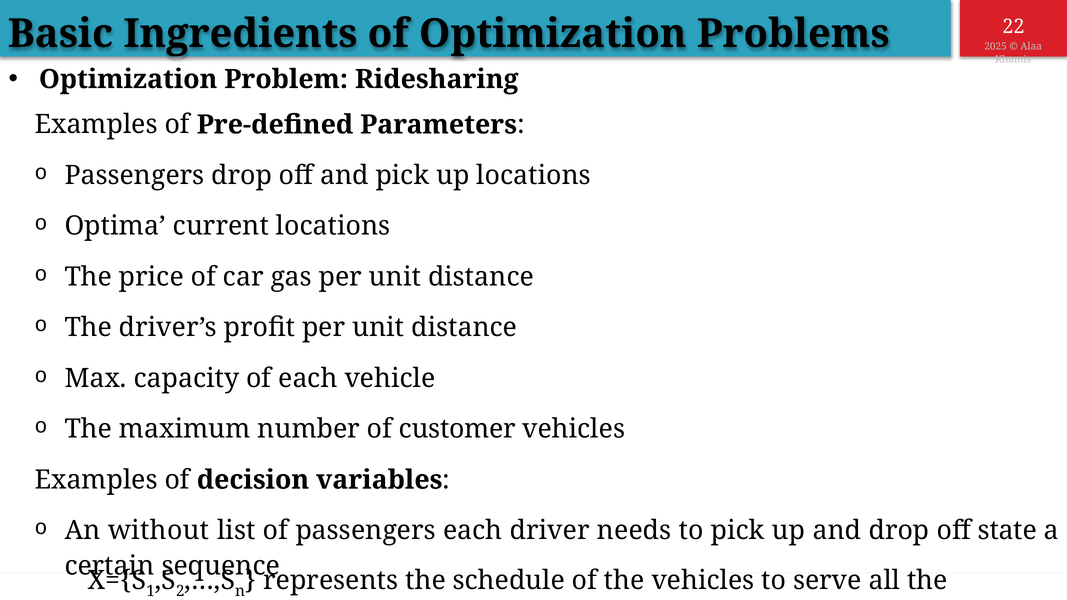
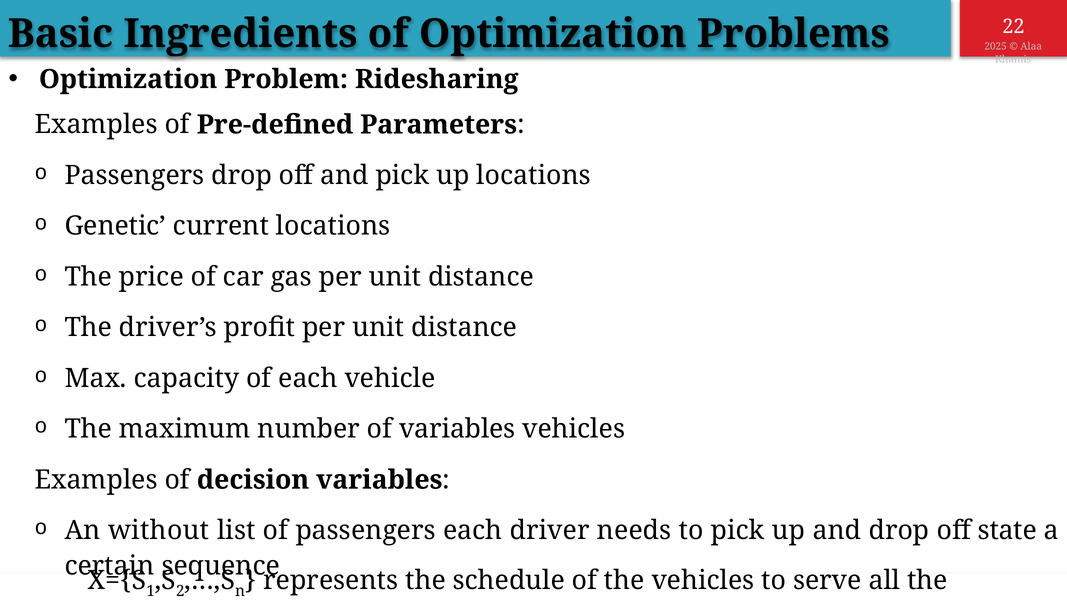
Optima: Optima -> Genetic
of customer: customer -> variables
